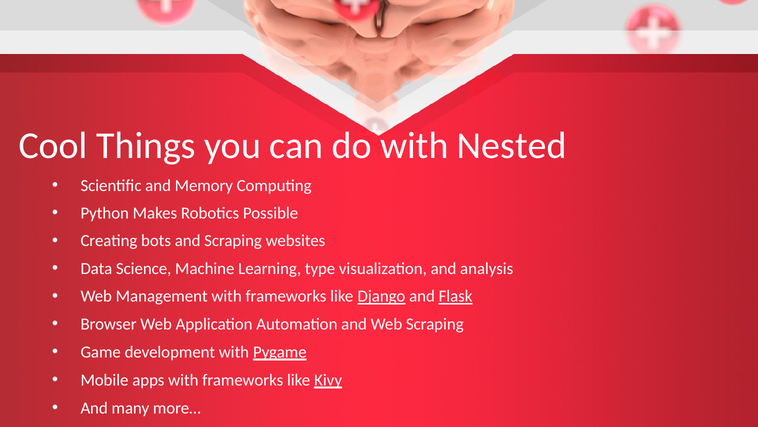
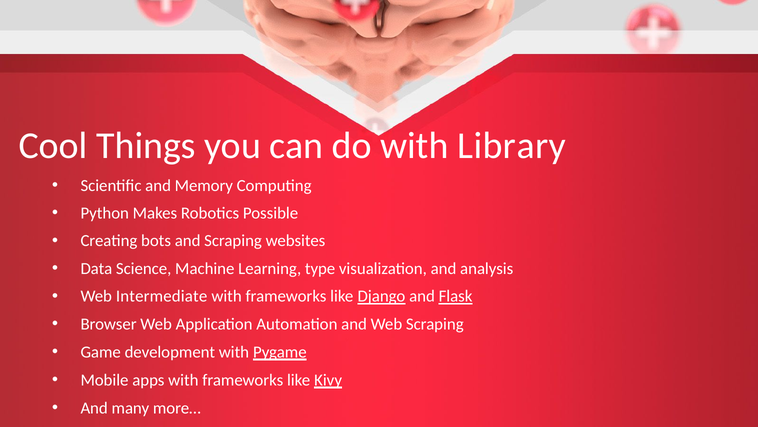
Nested: Nested -> Library
Management: Management -> Intermediate
